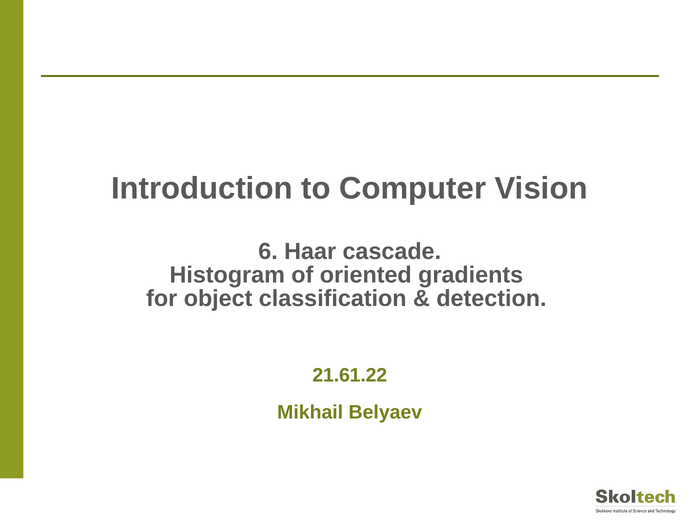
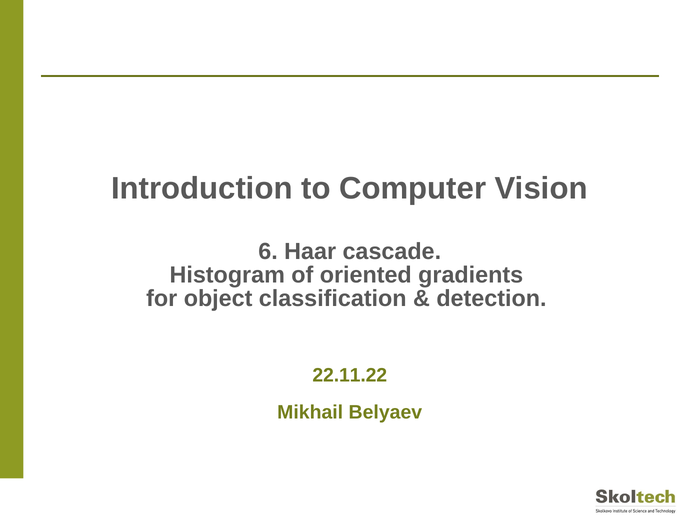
21.61.22: 21.61.22 -> 22.11.22
